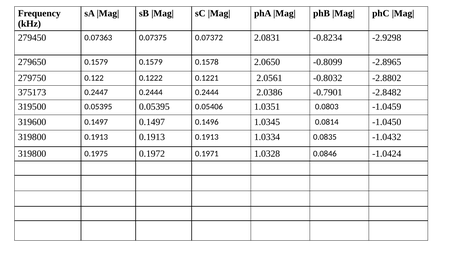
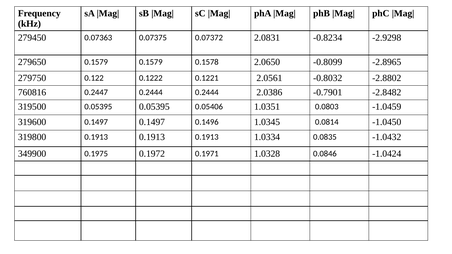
375173: 375173 -> 760816
319800 at (32, 154): 319800 -> 349900
